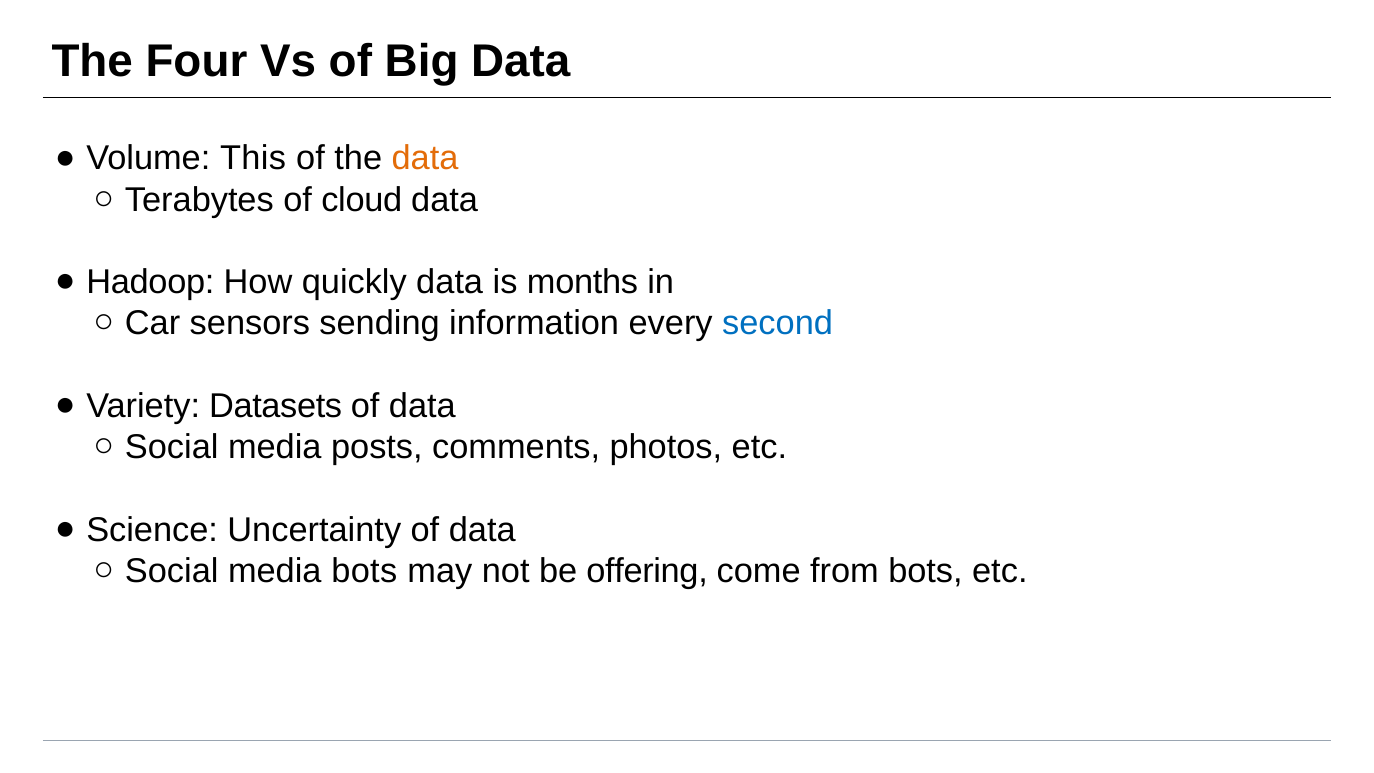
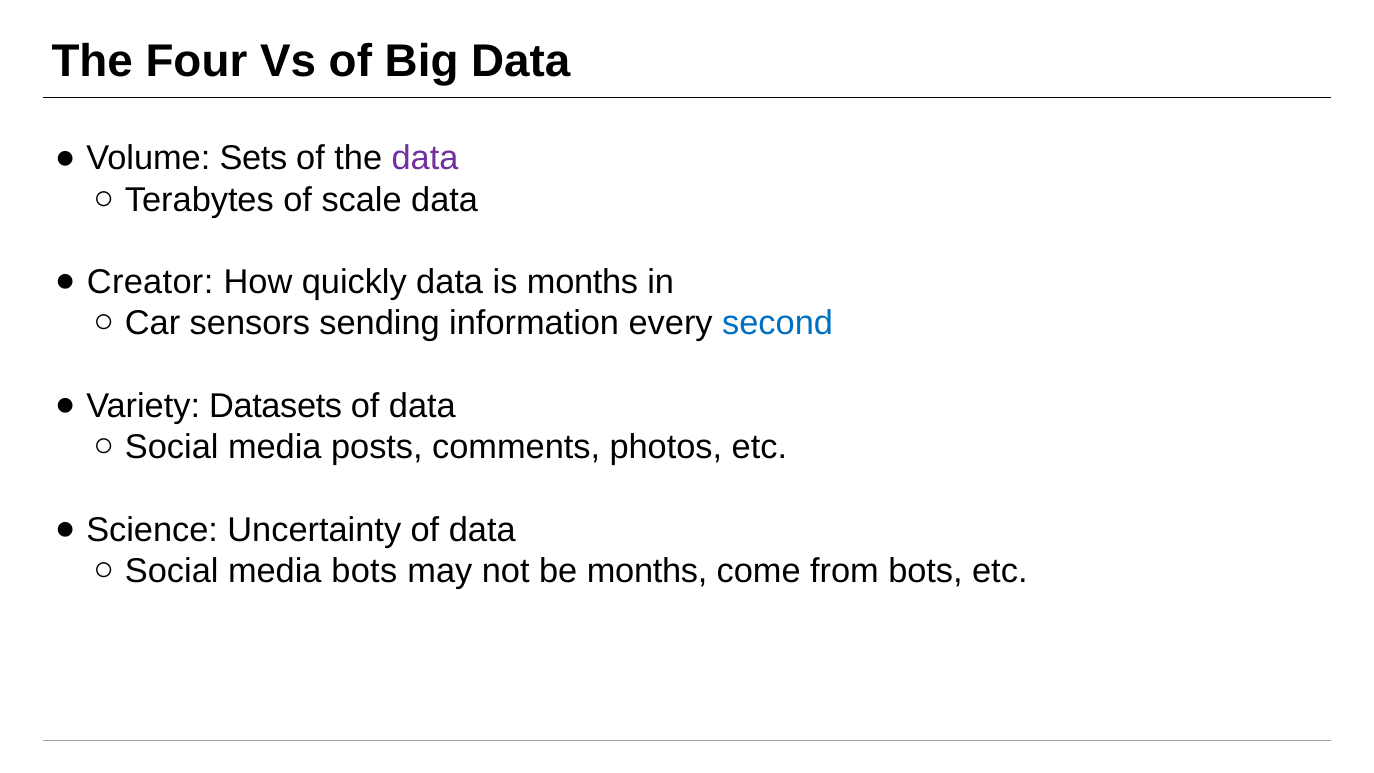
This: This -> Sets
data at (425, 159) colour: orange -> purple
cloud: cloud -> scale
Hadoop: Hadoop -> Creator
be offering: offering -> months
